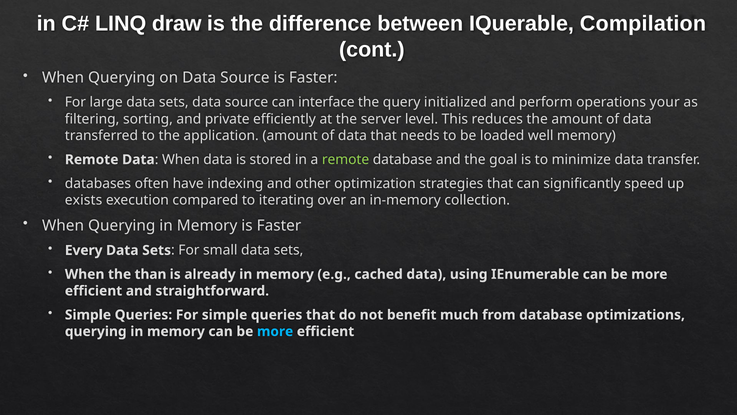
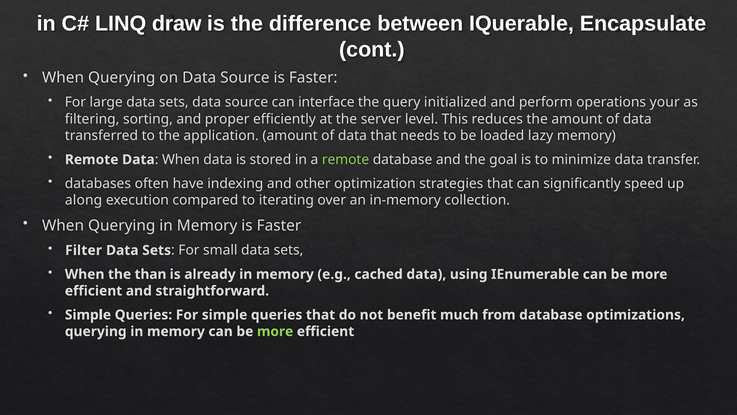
Compilation: Compilation -> Encapsulate
private: private -> proper
well: well -> lazy
exists: exists -> along
Every: Every -> Filter
more at (275, 331) colour: light blue -> light green
